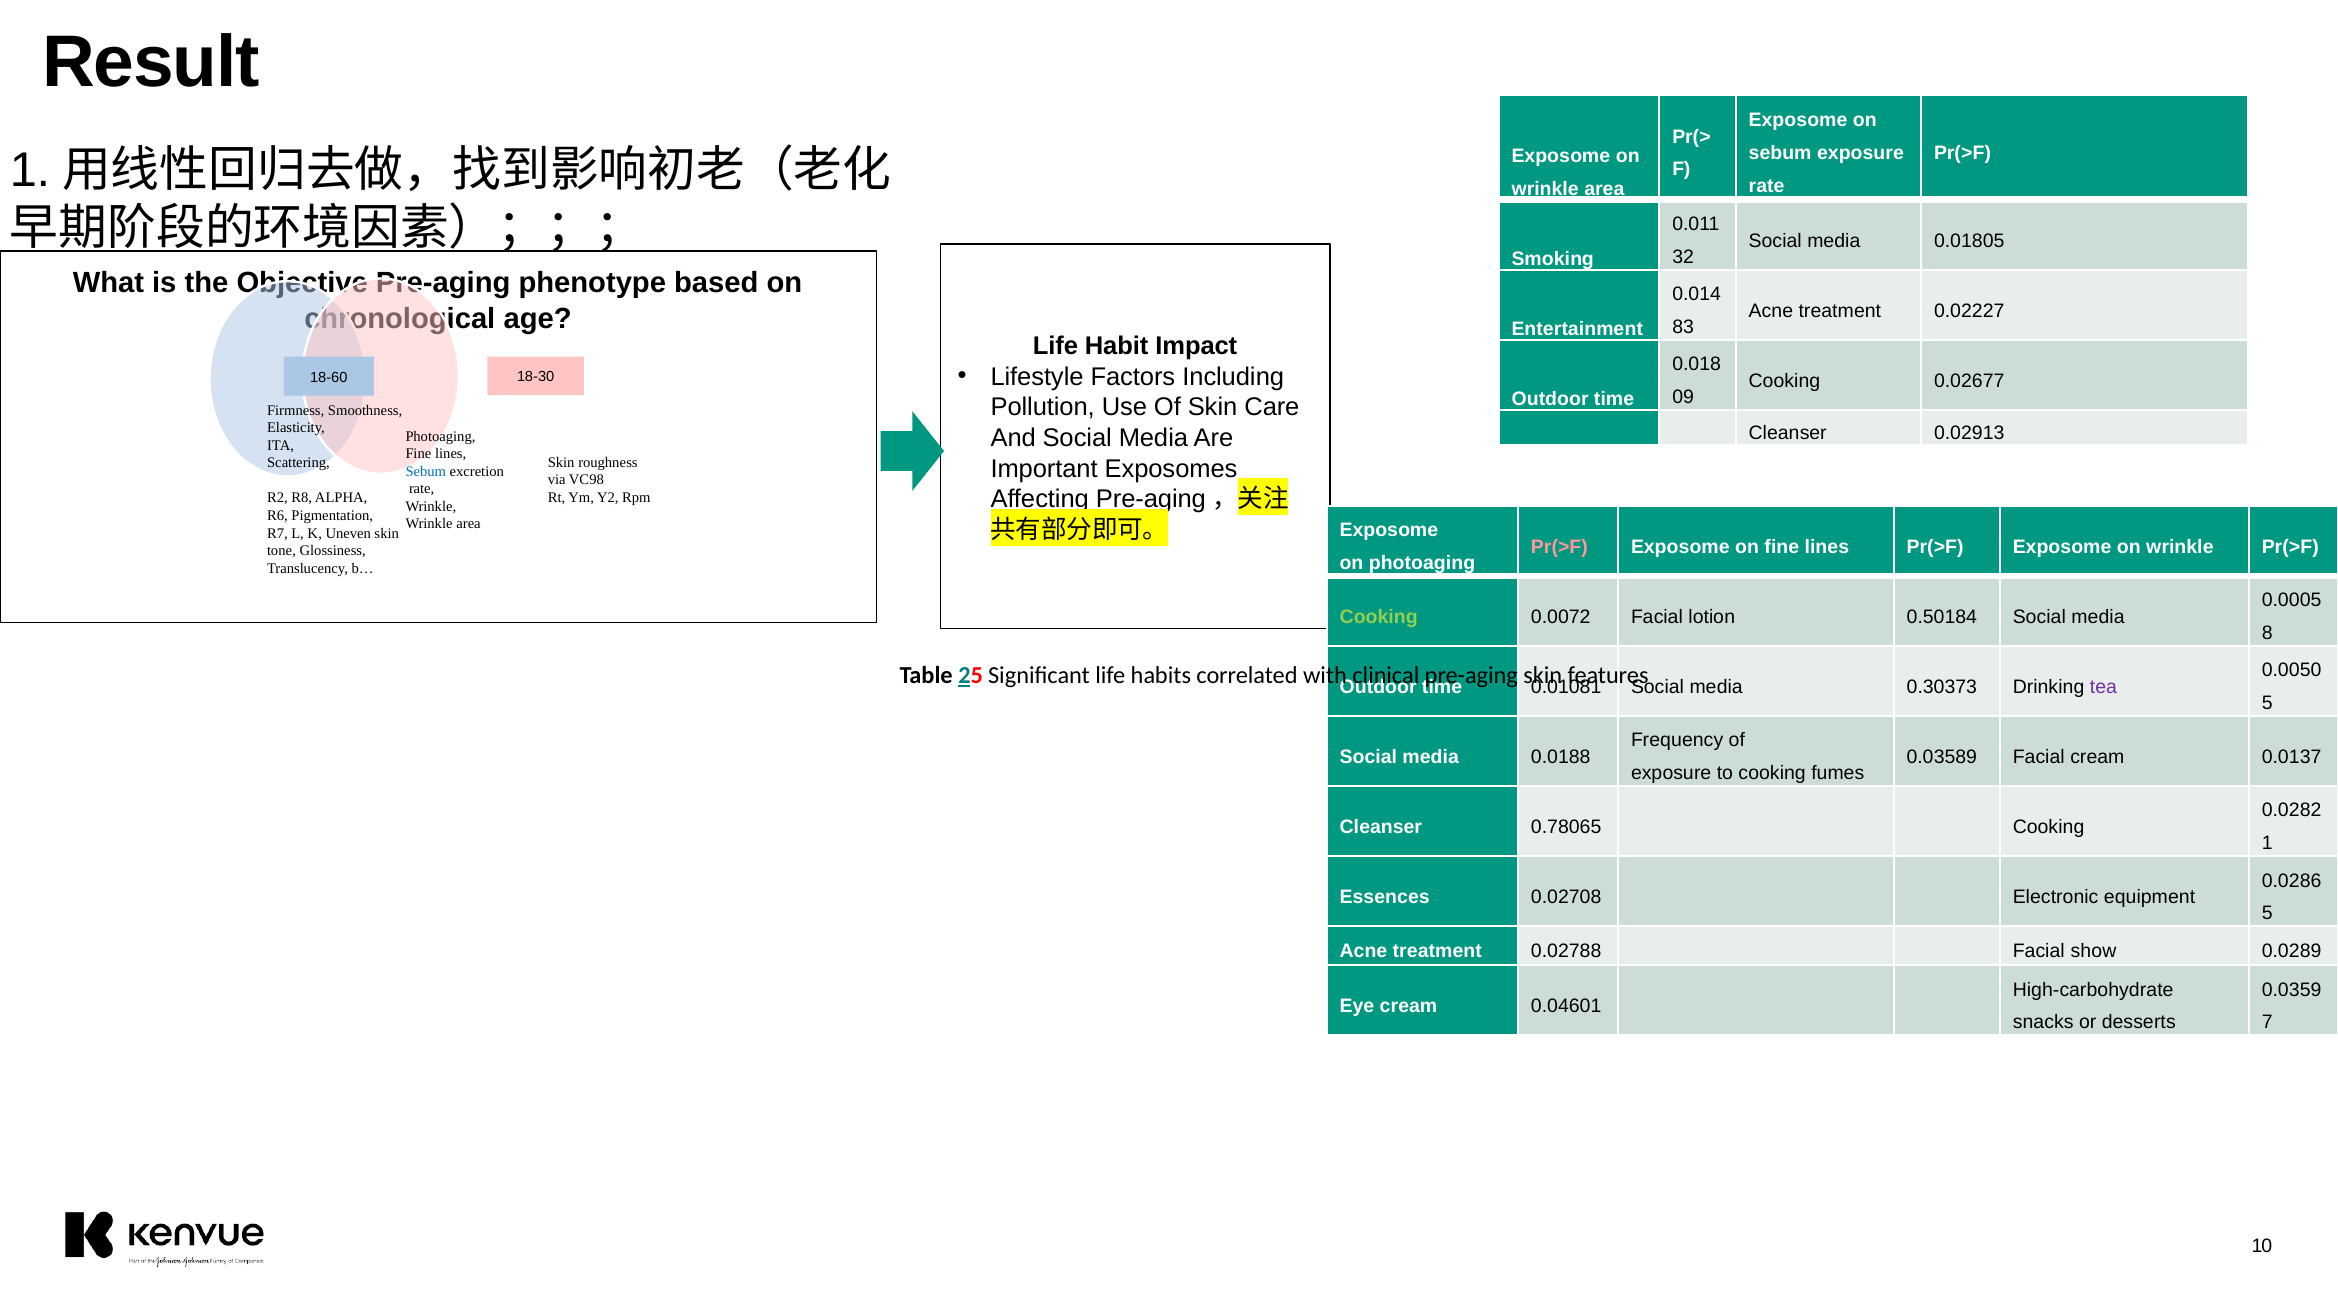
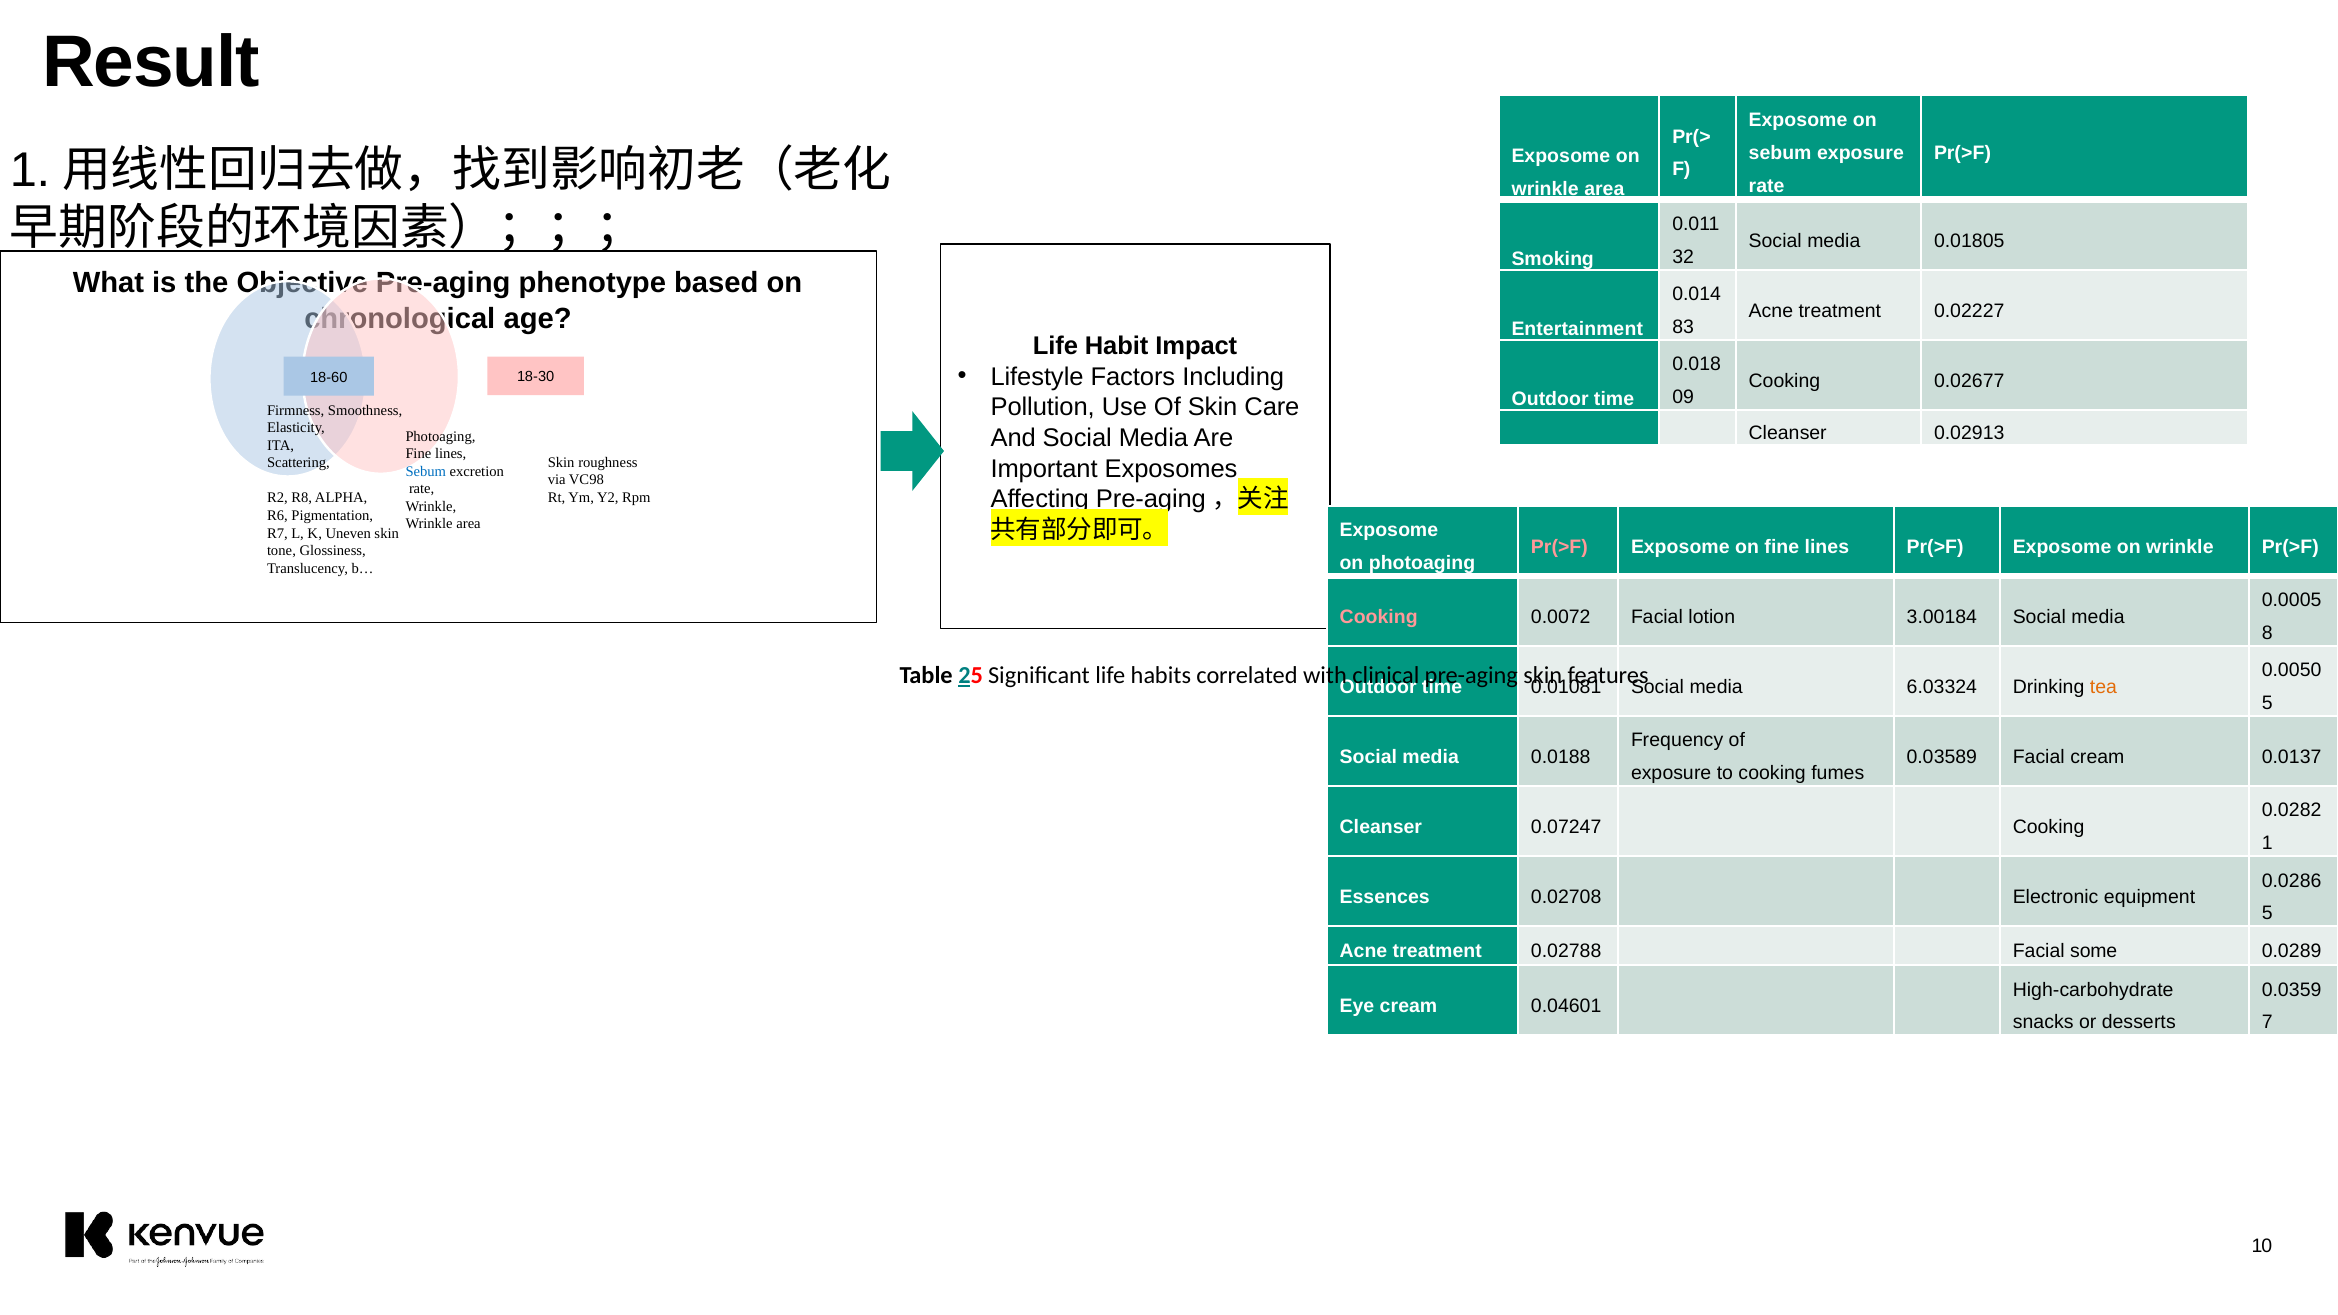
Cooking at (1379, 617) colour: light green -> pink
0.50184: 0.50184 -> 3.00184
0.30373: 0.30373 -> 6.03324
tea colour: purple -> orange
0.78065: 0.78065 -> 0.07247
show: show -> some
